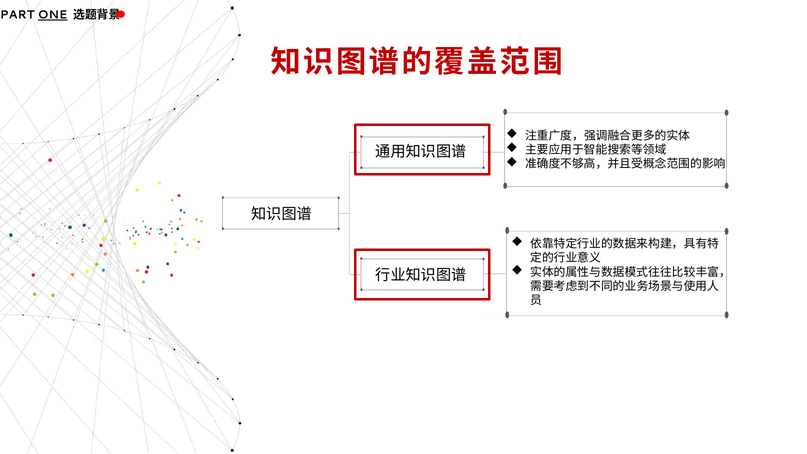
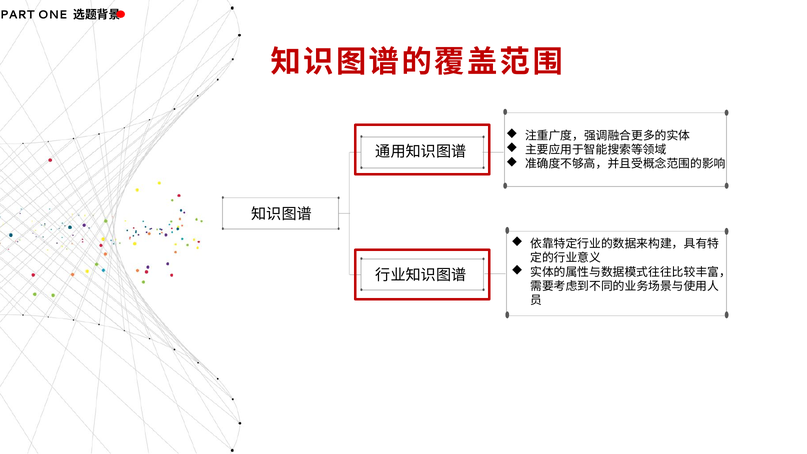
ONE underline: present -> none
